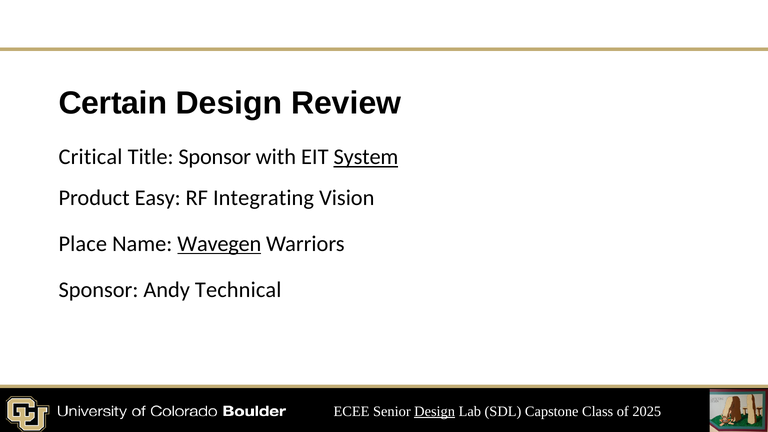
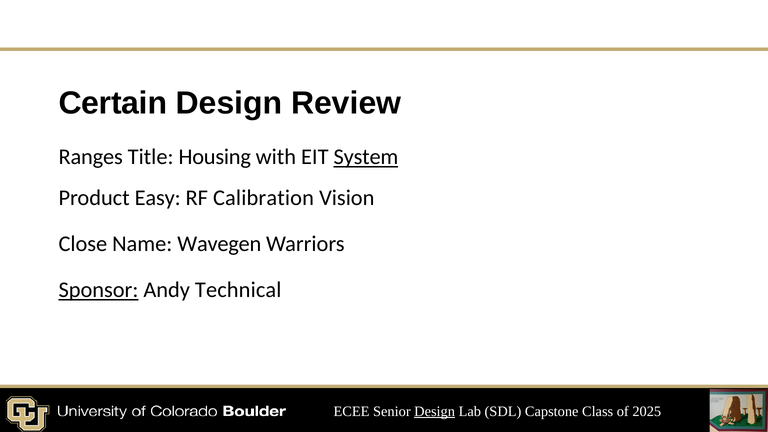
Critical: Critical -> Ranges
Title Sponsor: Sponsor -> Housing
Integrating: Integrating -> Calibration
Place: Place -> Close
Wavegen underline: present -> none
Sponsor at (98, 290) underline: none -> present
